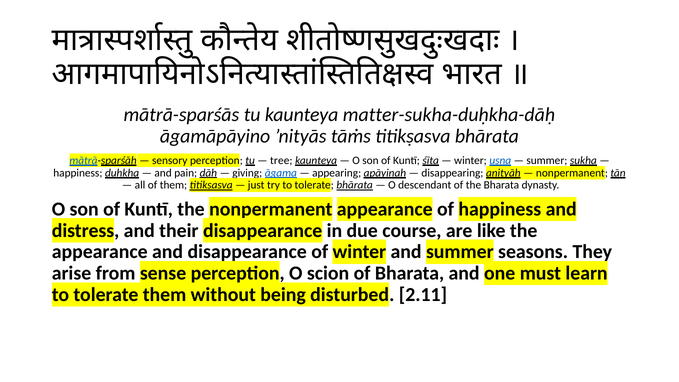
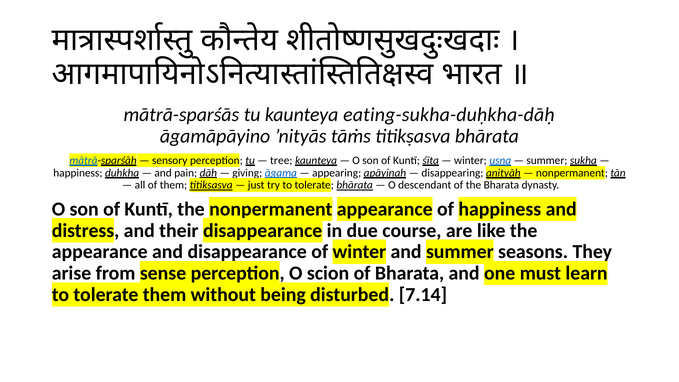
matter-sukha-duḥkha-dāḥ: matter-sukha-duḥkha-dāḥ -> eating-sukha-duḥkha-dāḥ
2.11: 2.11 -> 7.14
